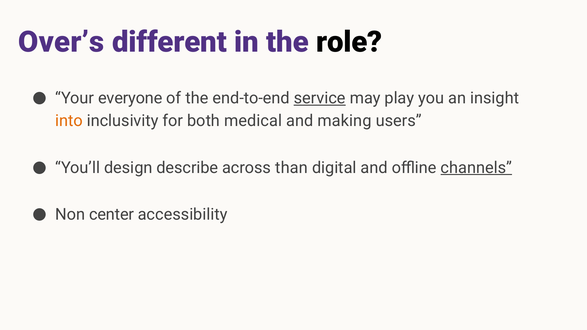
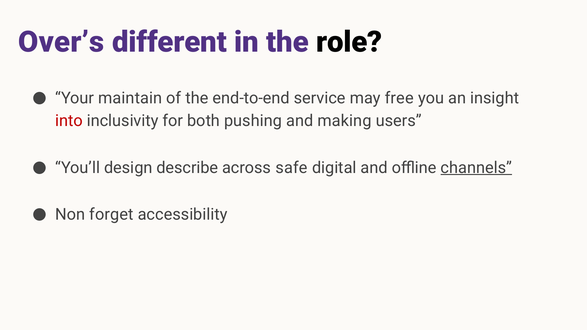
everyone: everyone -> maintain
service underline: present -> none
play: play -> free
into colour: orange -> red
medical: medical -> pushing
than: than -> safe
center: center -> forget
